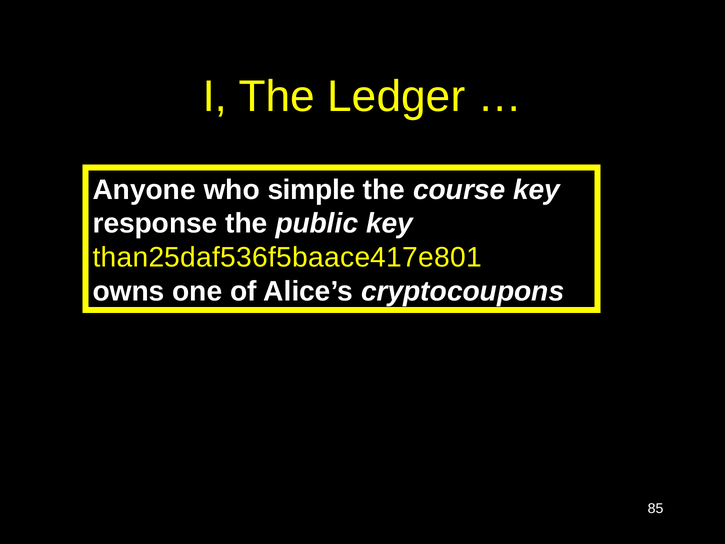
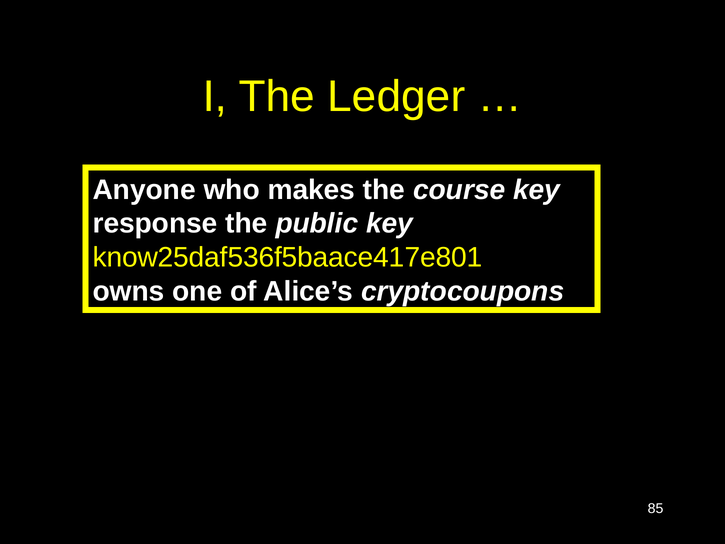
simple: simple -> makes
than25daf536f5baace417e801: than25daf536f5baace417e801 -> know25daf536f5baace417e801
